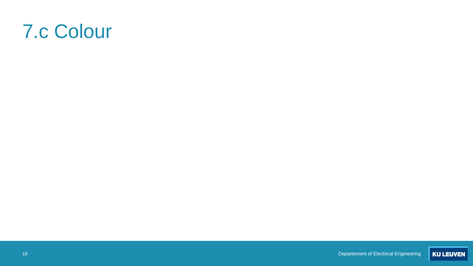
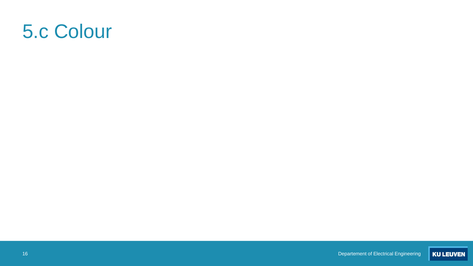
7.c: 7.c -> 5.c
